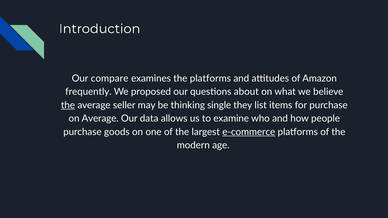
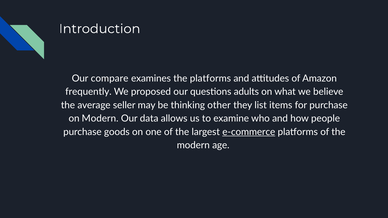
about: about -> adults
the at (68, 105) underline: present -> none
single: single -> other
on Average: Average -> Modern
